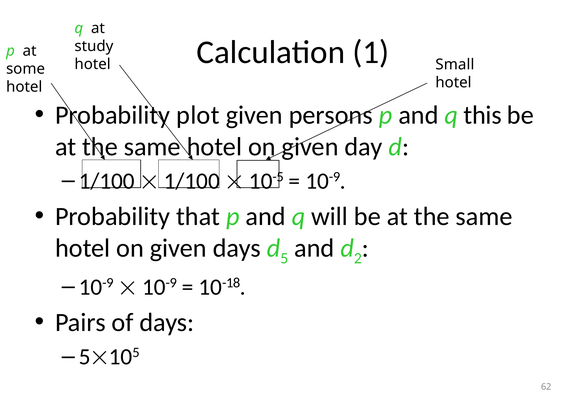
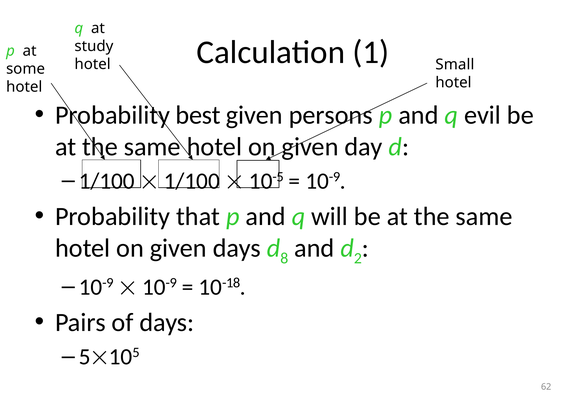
plot: plot -> best
this: this -> evil
5: 5 -> 8
